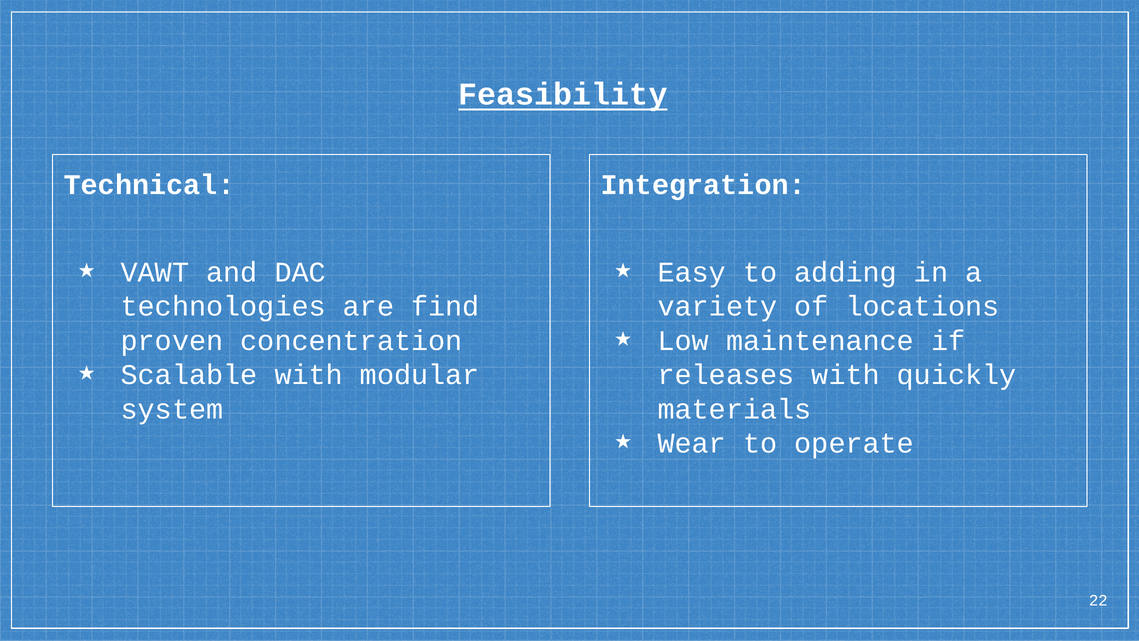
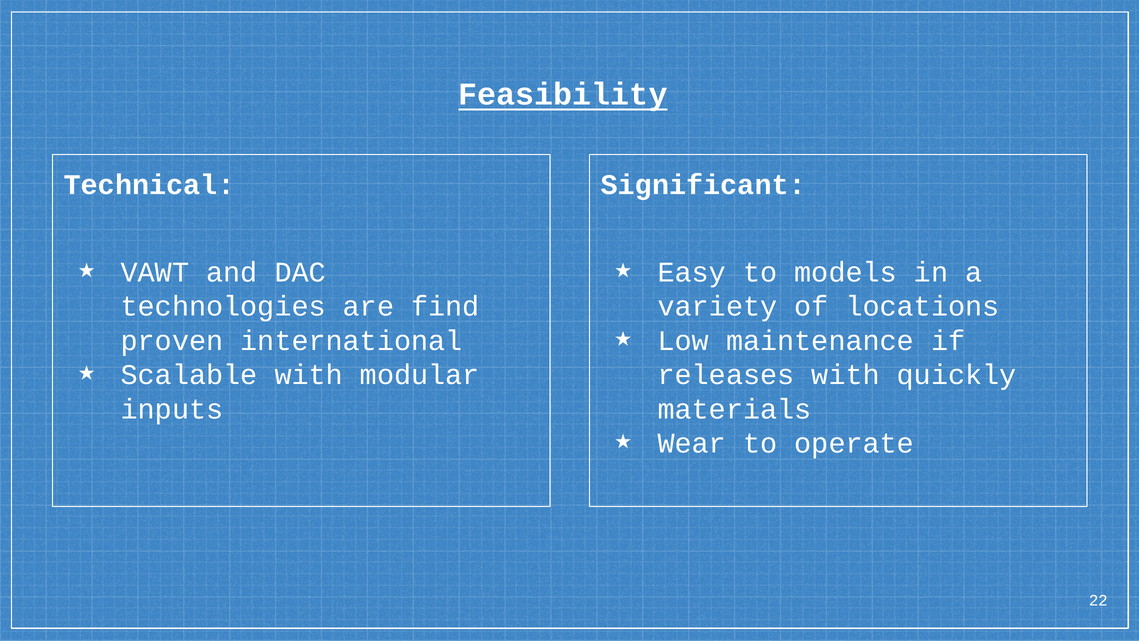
Integration: Integration -> Significant
adding: adding -> models
concentration: concentration -> international
system: system -> inputs
